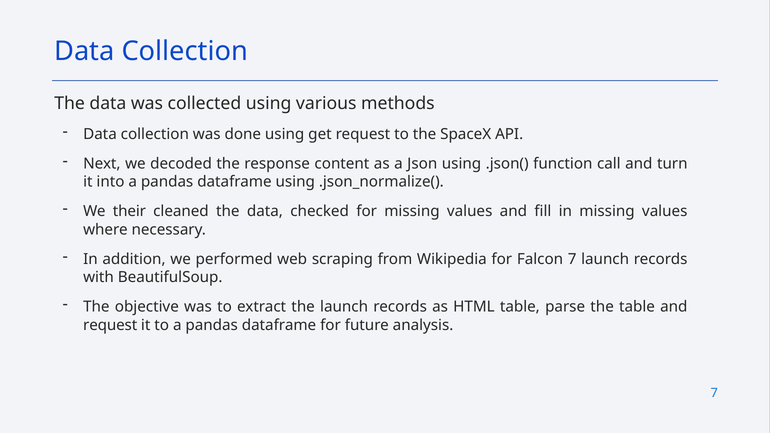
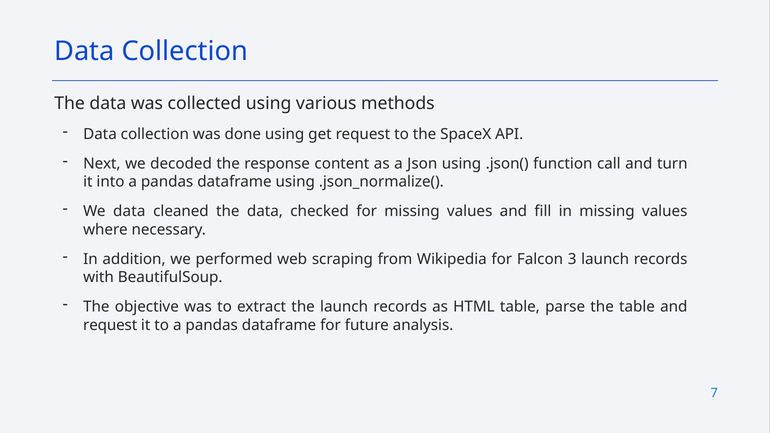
We their: their -> data
Falcon 7: 7 -> 3
